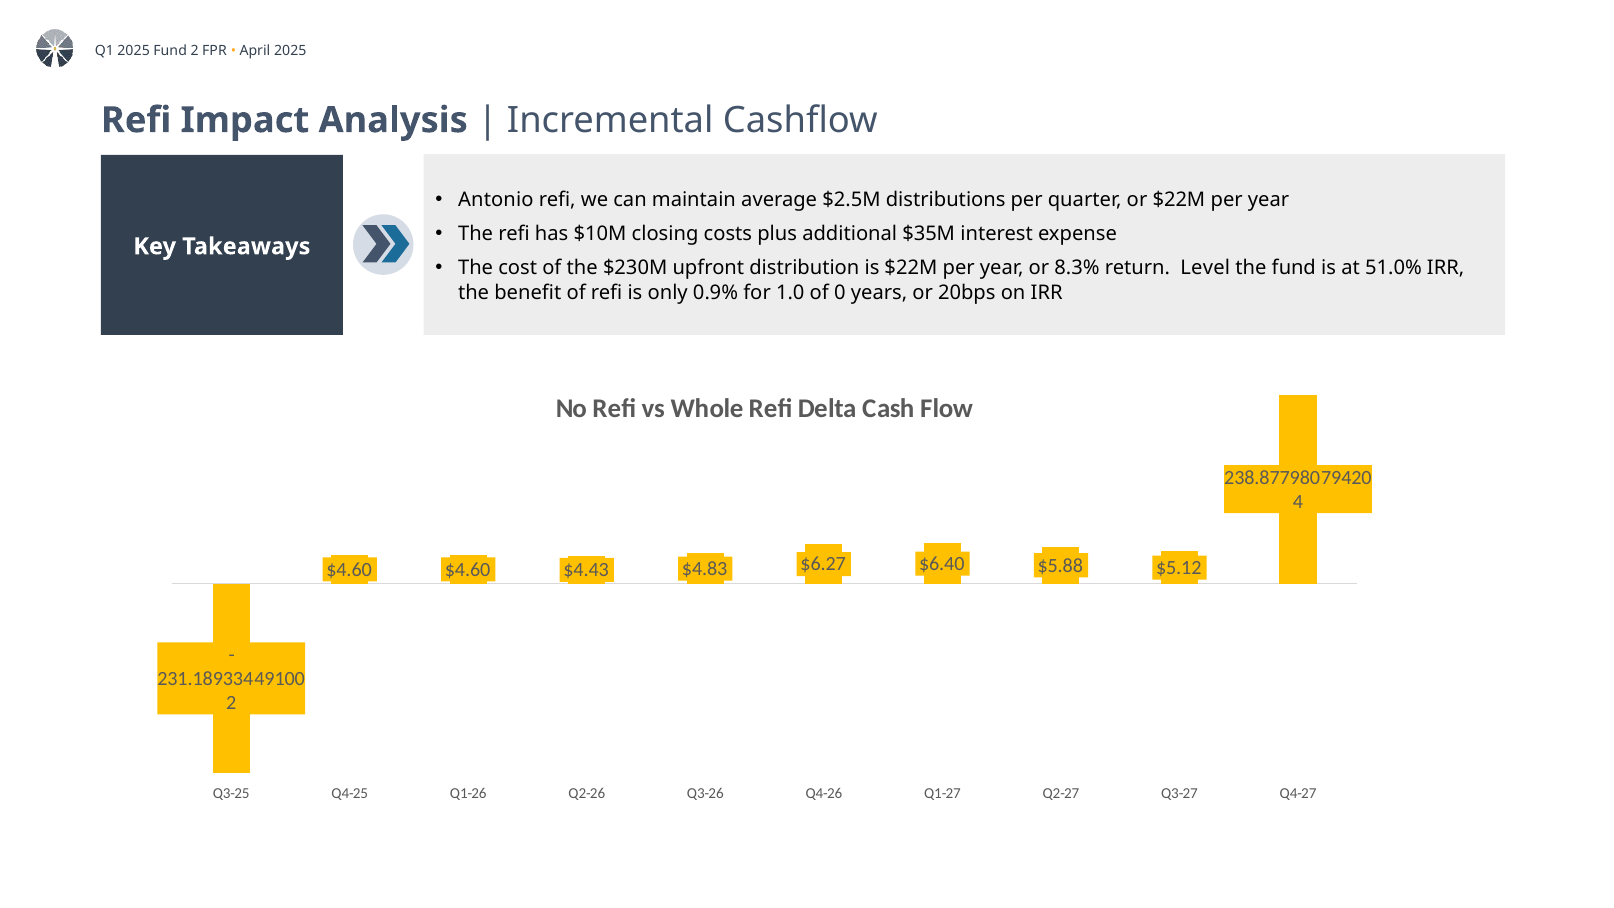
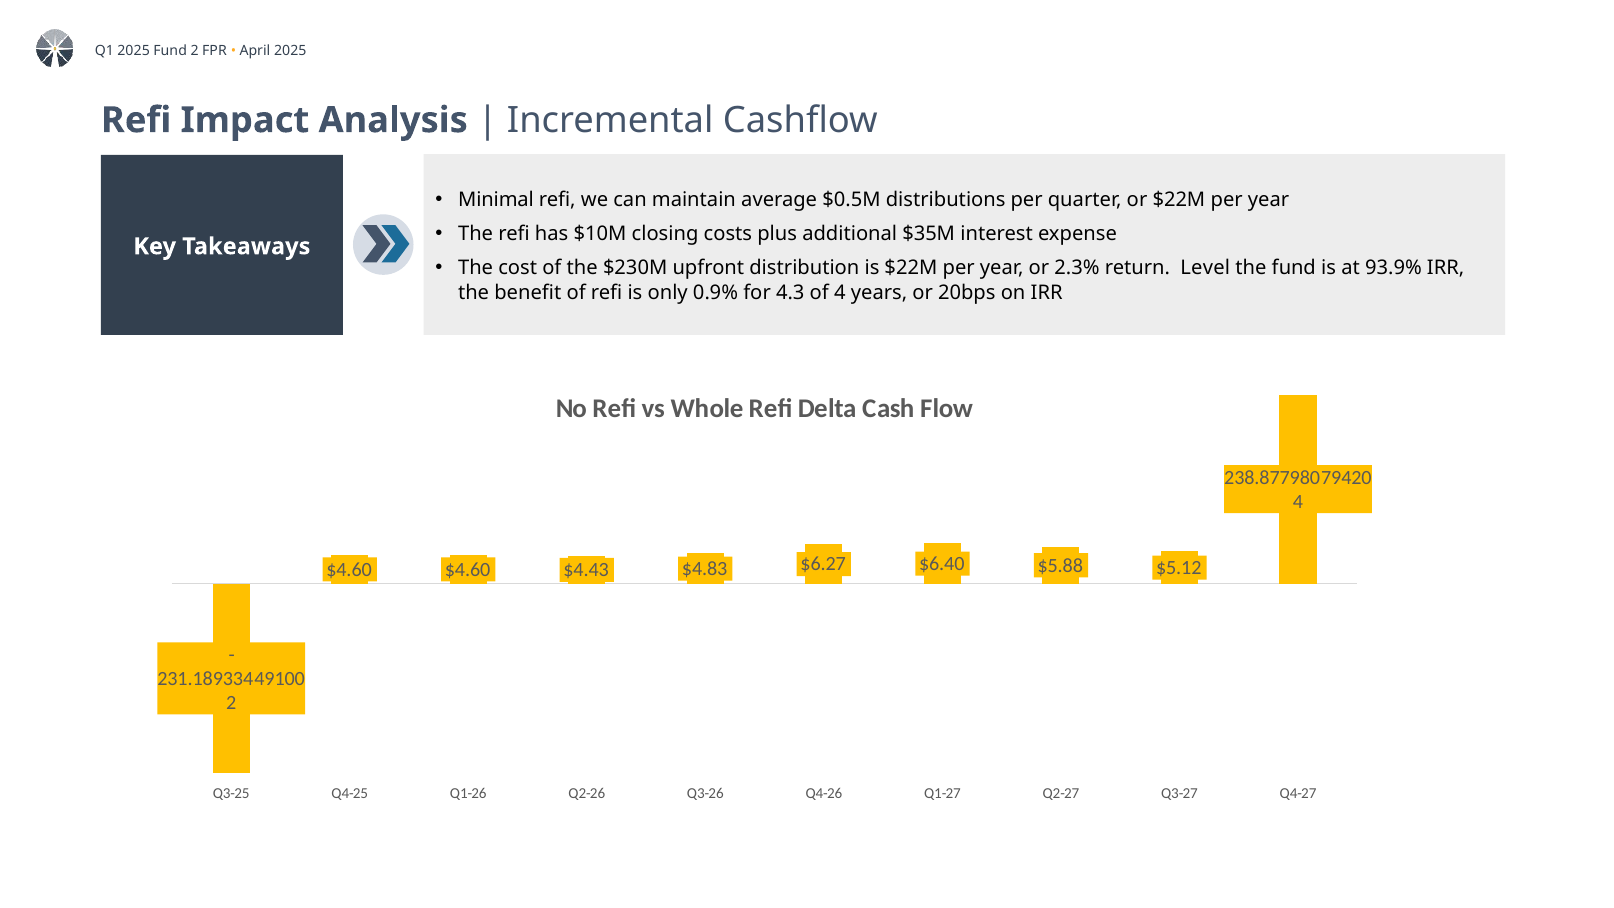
Antonio: Antonio -> Minimal
$2.5M: $2.5M -> $0.5M
8.3%: 8.3% -> 2.3%
51.0%: 51.0% -> 93.9%
1.0: 1.0 -> 4.3
of 0: 0 -> 4
